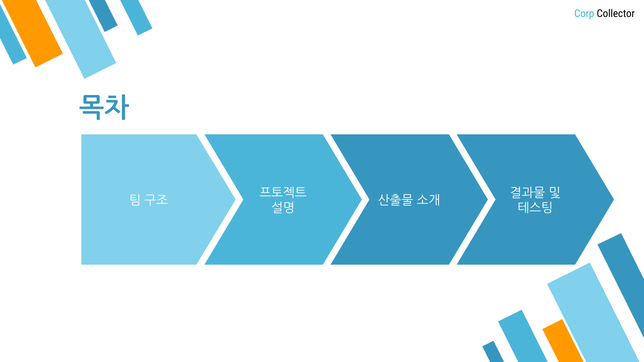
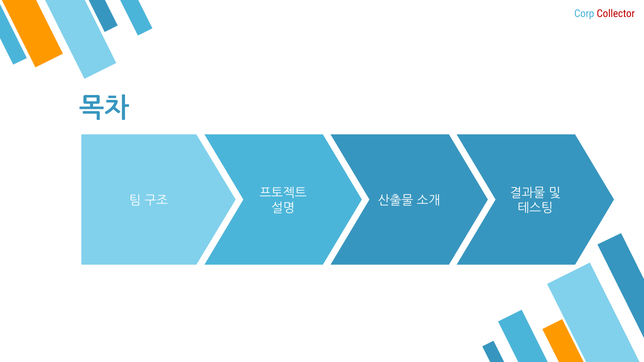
Collector colour: black -> red
